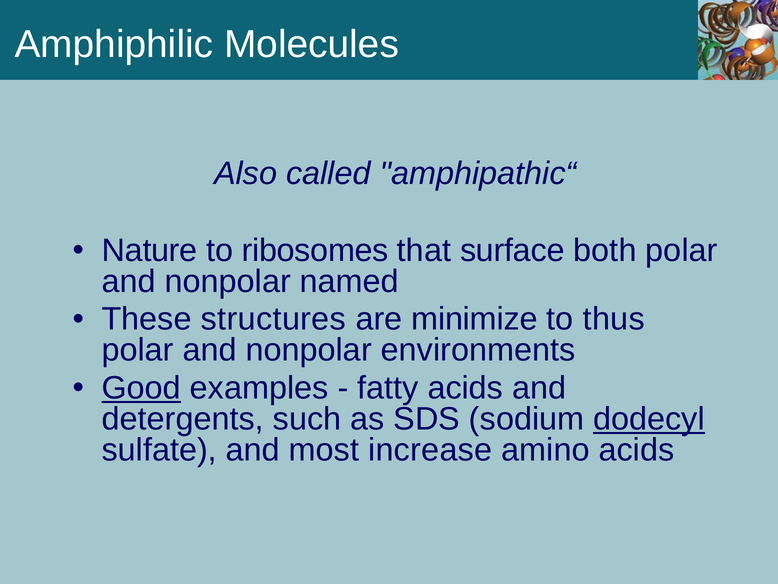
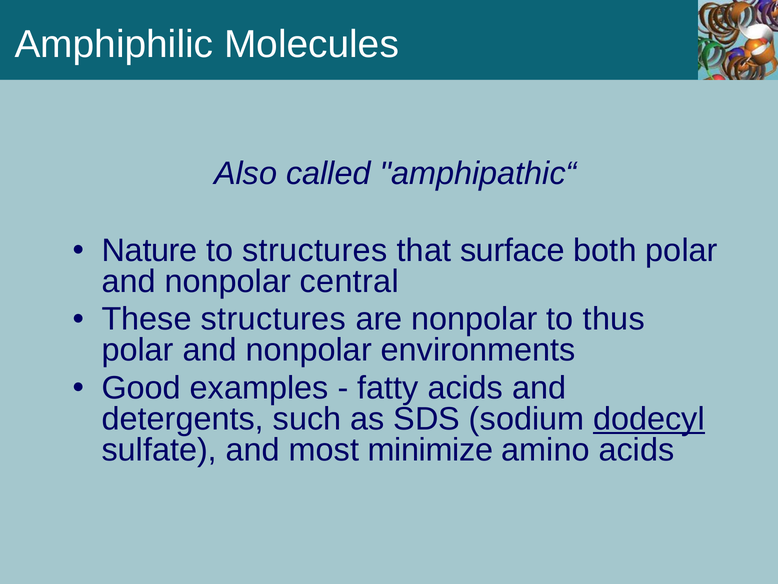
to ribosomes: ribosomes -> structures
named: named -> central
are minimize: minimize -> nonpolar
Good underline: present -> none
increase: increase -> minimize
